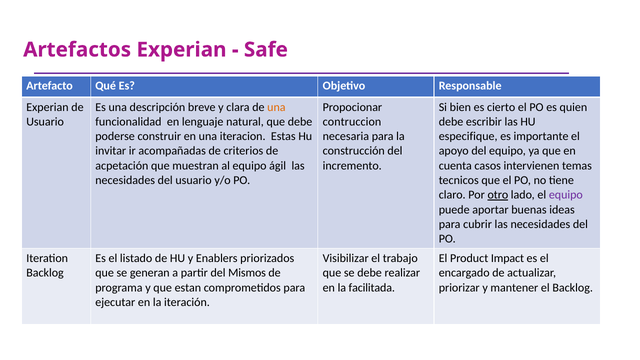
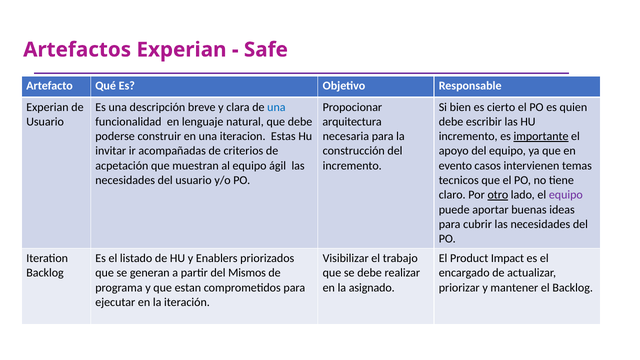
una at (276, 107) colour: orange -> blue
contruccion: contruccion -> arquitectura
especifique at (468, 136): especifique -> incremento
importante underline: none -> present
cuenta: cuenta -> evento
facilitada: facilitada -> asignado
